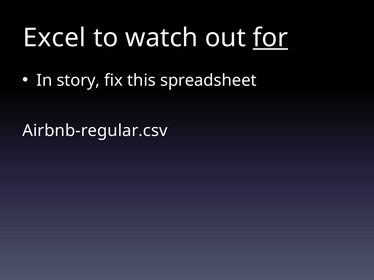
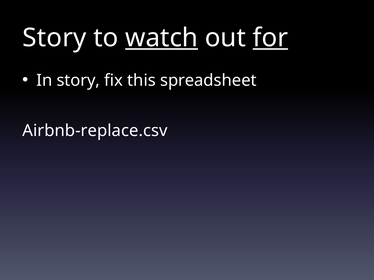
Excel at (54, 38): Excel -> Story
watch underline: none -> present
Airbnb-regular.csv: Airbnb-regular.csv -> Airbnb-replace.csv
